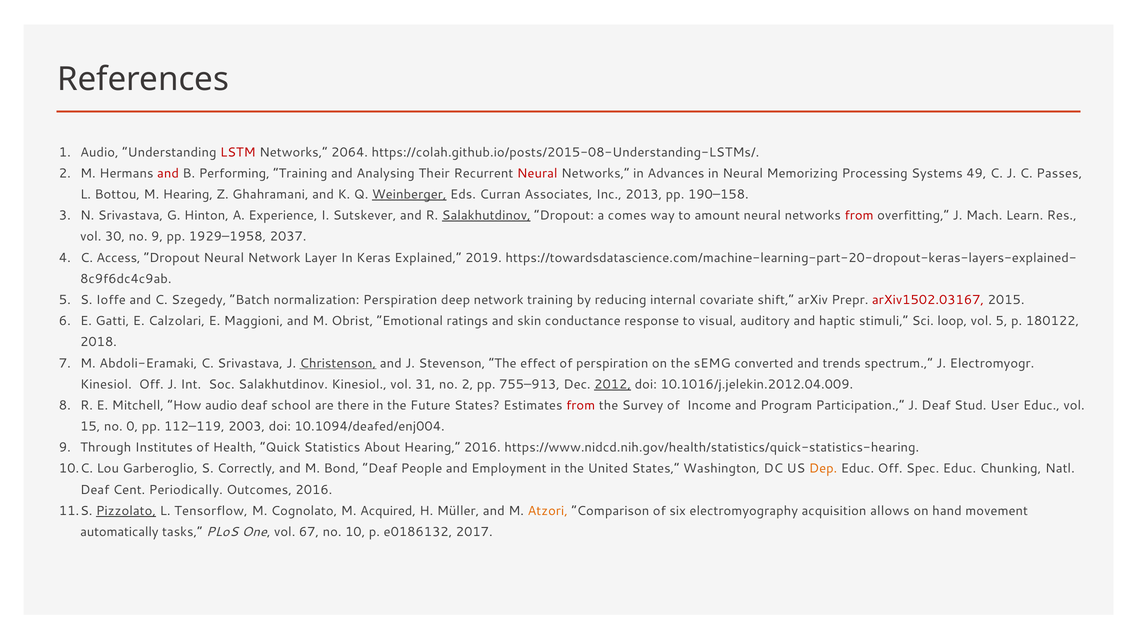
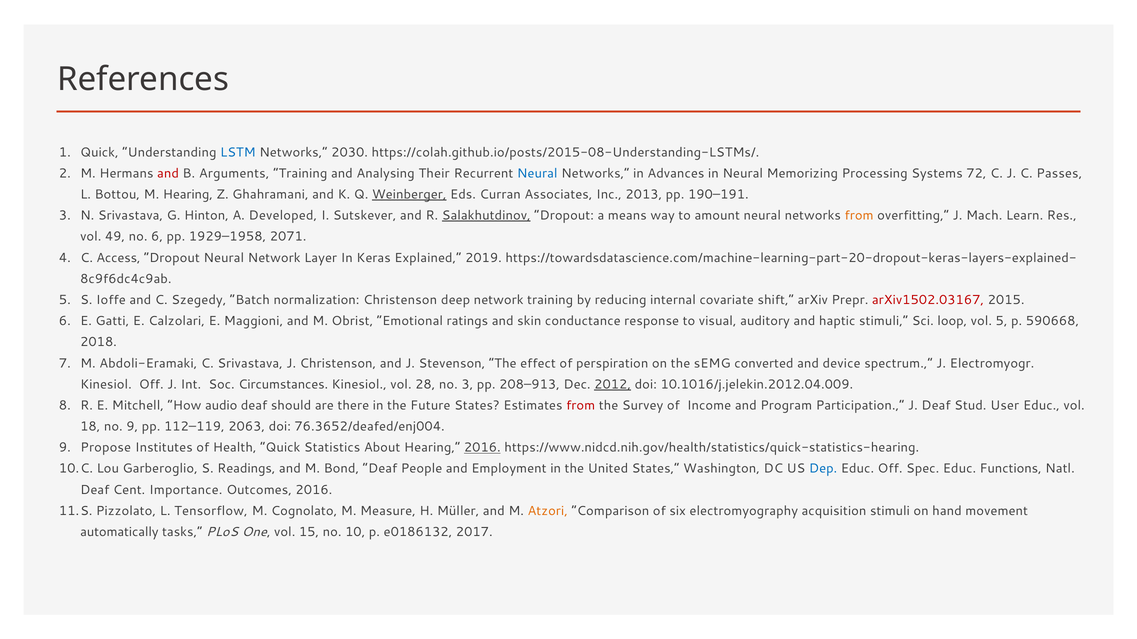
1 Audio: Audio -> Quick
LSTM colour: red -> blue
2064: 2064 -> 2030
Performing: Performing -> Arguments
Neural at (537, 173) colour: red -> blue
49: 49 -> 72
190–158: 190–158 -> 190–191
Experience: Experience -> Developed
comes: comes -> means
from at (859, 216) colour: red -> orange
30: 30 -> 49
no 9: 9 -> 6
2037: 2037 -> 2071
normalization Perspiration: Perspiration -> Christenson
180122: 180122 -> 590668
Christenson at (338, 364) underline: present -> none
trends: trends -> device
Soc Salakhutdinov: Salakhutdinov -> Circumstances
31: 31 -> 28
no 2: 2 -> 3
755–913: 755–913 -> 208–913
school: school -> should
15: 15 -> 18
no 0: 0 -> 9
2003: 2003 -> 2063
10.1094/deafed/enj004: 10.1094/deafed/enj004 -> 76.3652/deafed/enj004
Through: Through -> Propose
2016 at (482, 448) underline: none -> present
Correctly: Correctly -> Readings
Dep colour: orange -> blue
Chunking: Chunking -> Functions
Periodically: Periodically -> Importance
Pizzolato underline: present -> none
Acquired: Acquired -> Measure
acquisition allows: allows -> stimuli
67: 67 -> 15
